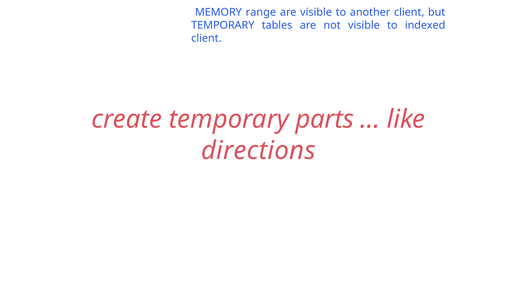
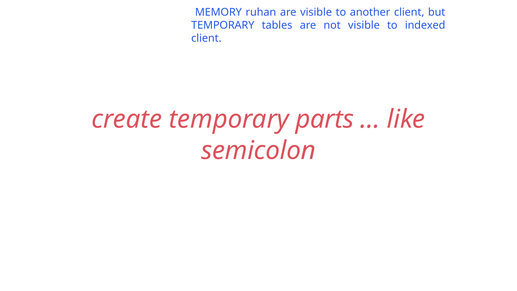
range: range -> ruhan
directions: directions -> semicolon
